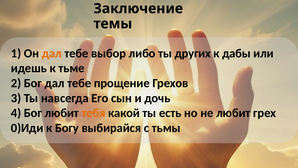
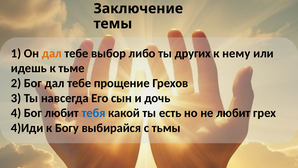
дабы: дабы -> нему
тебя colour: orange -> blue
0)Иди: 0)Иди -> 4)Иди
